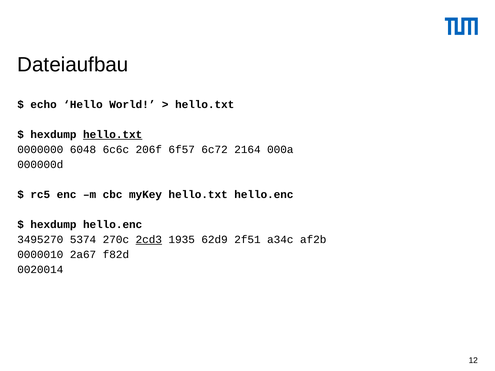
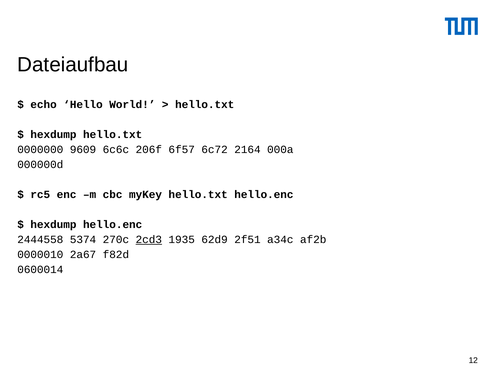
hello.txt at (113, 135) underline: present -> none
6048: 6048 -> 9609
3495270: 3495270 -> 2444558
0020014: 0020014 -> 0600014
